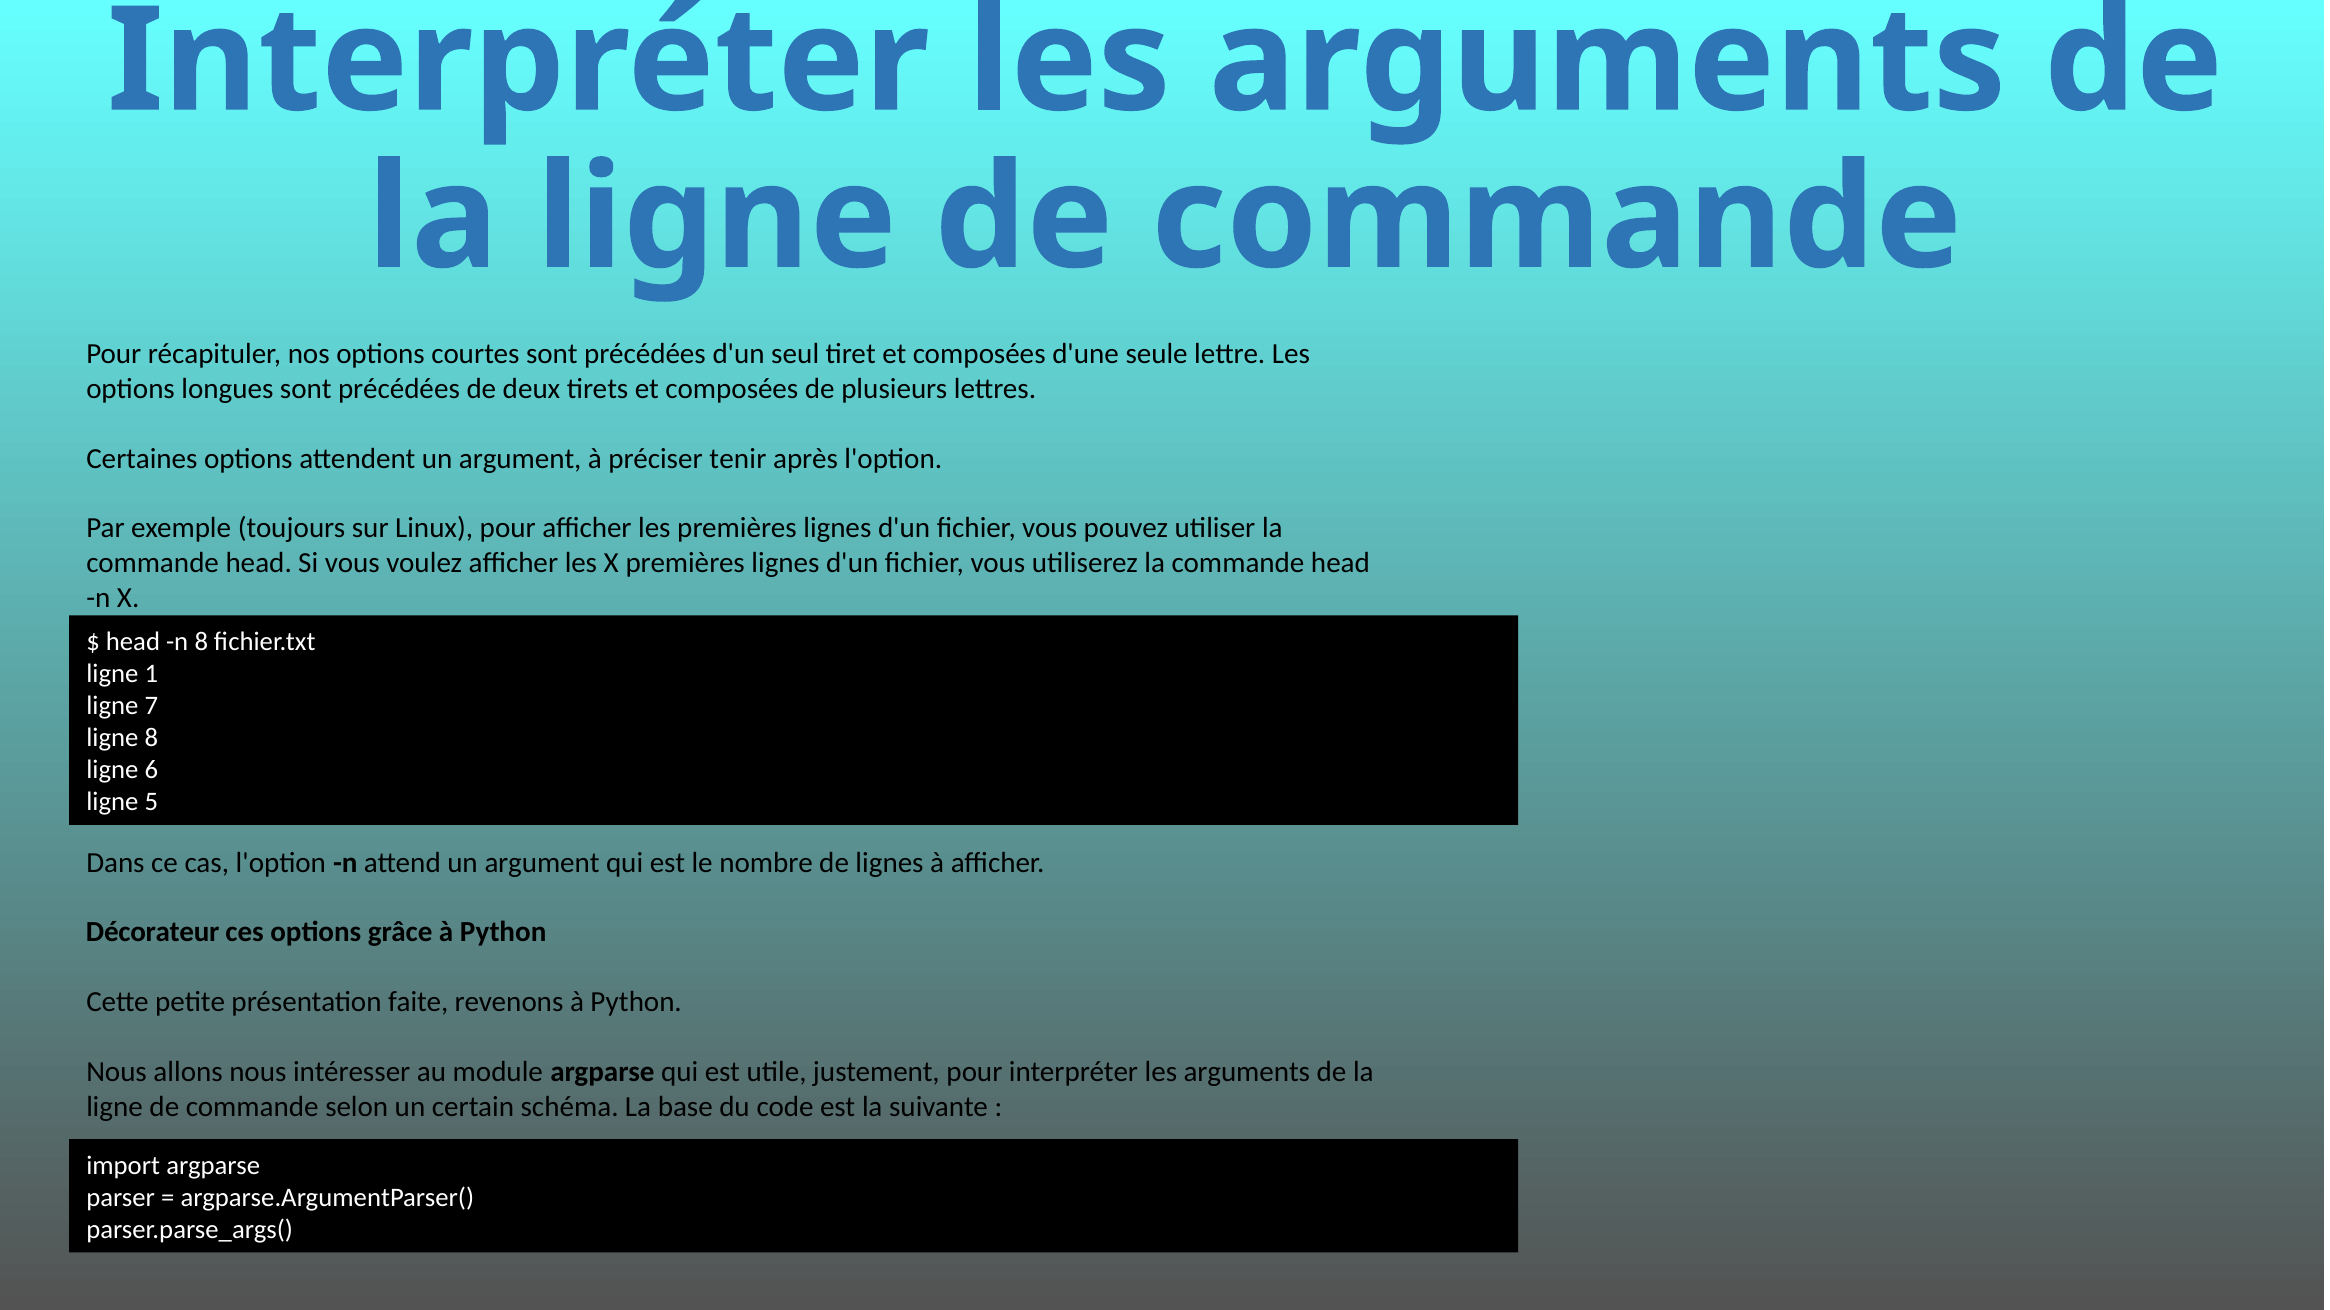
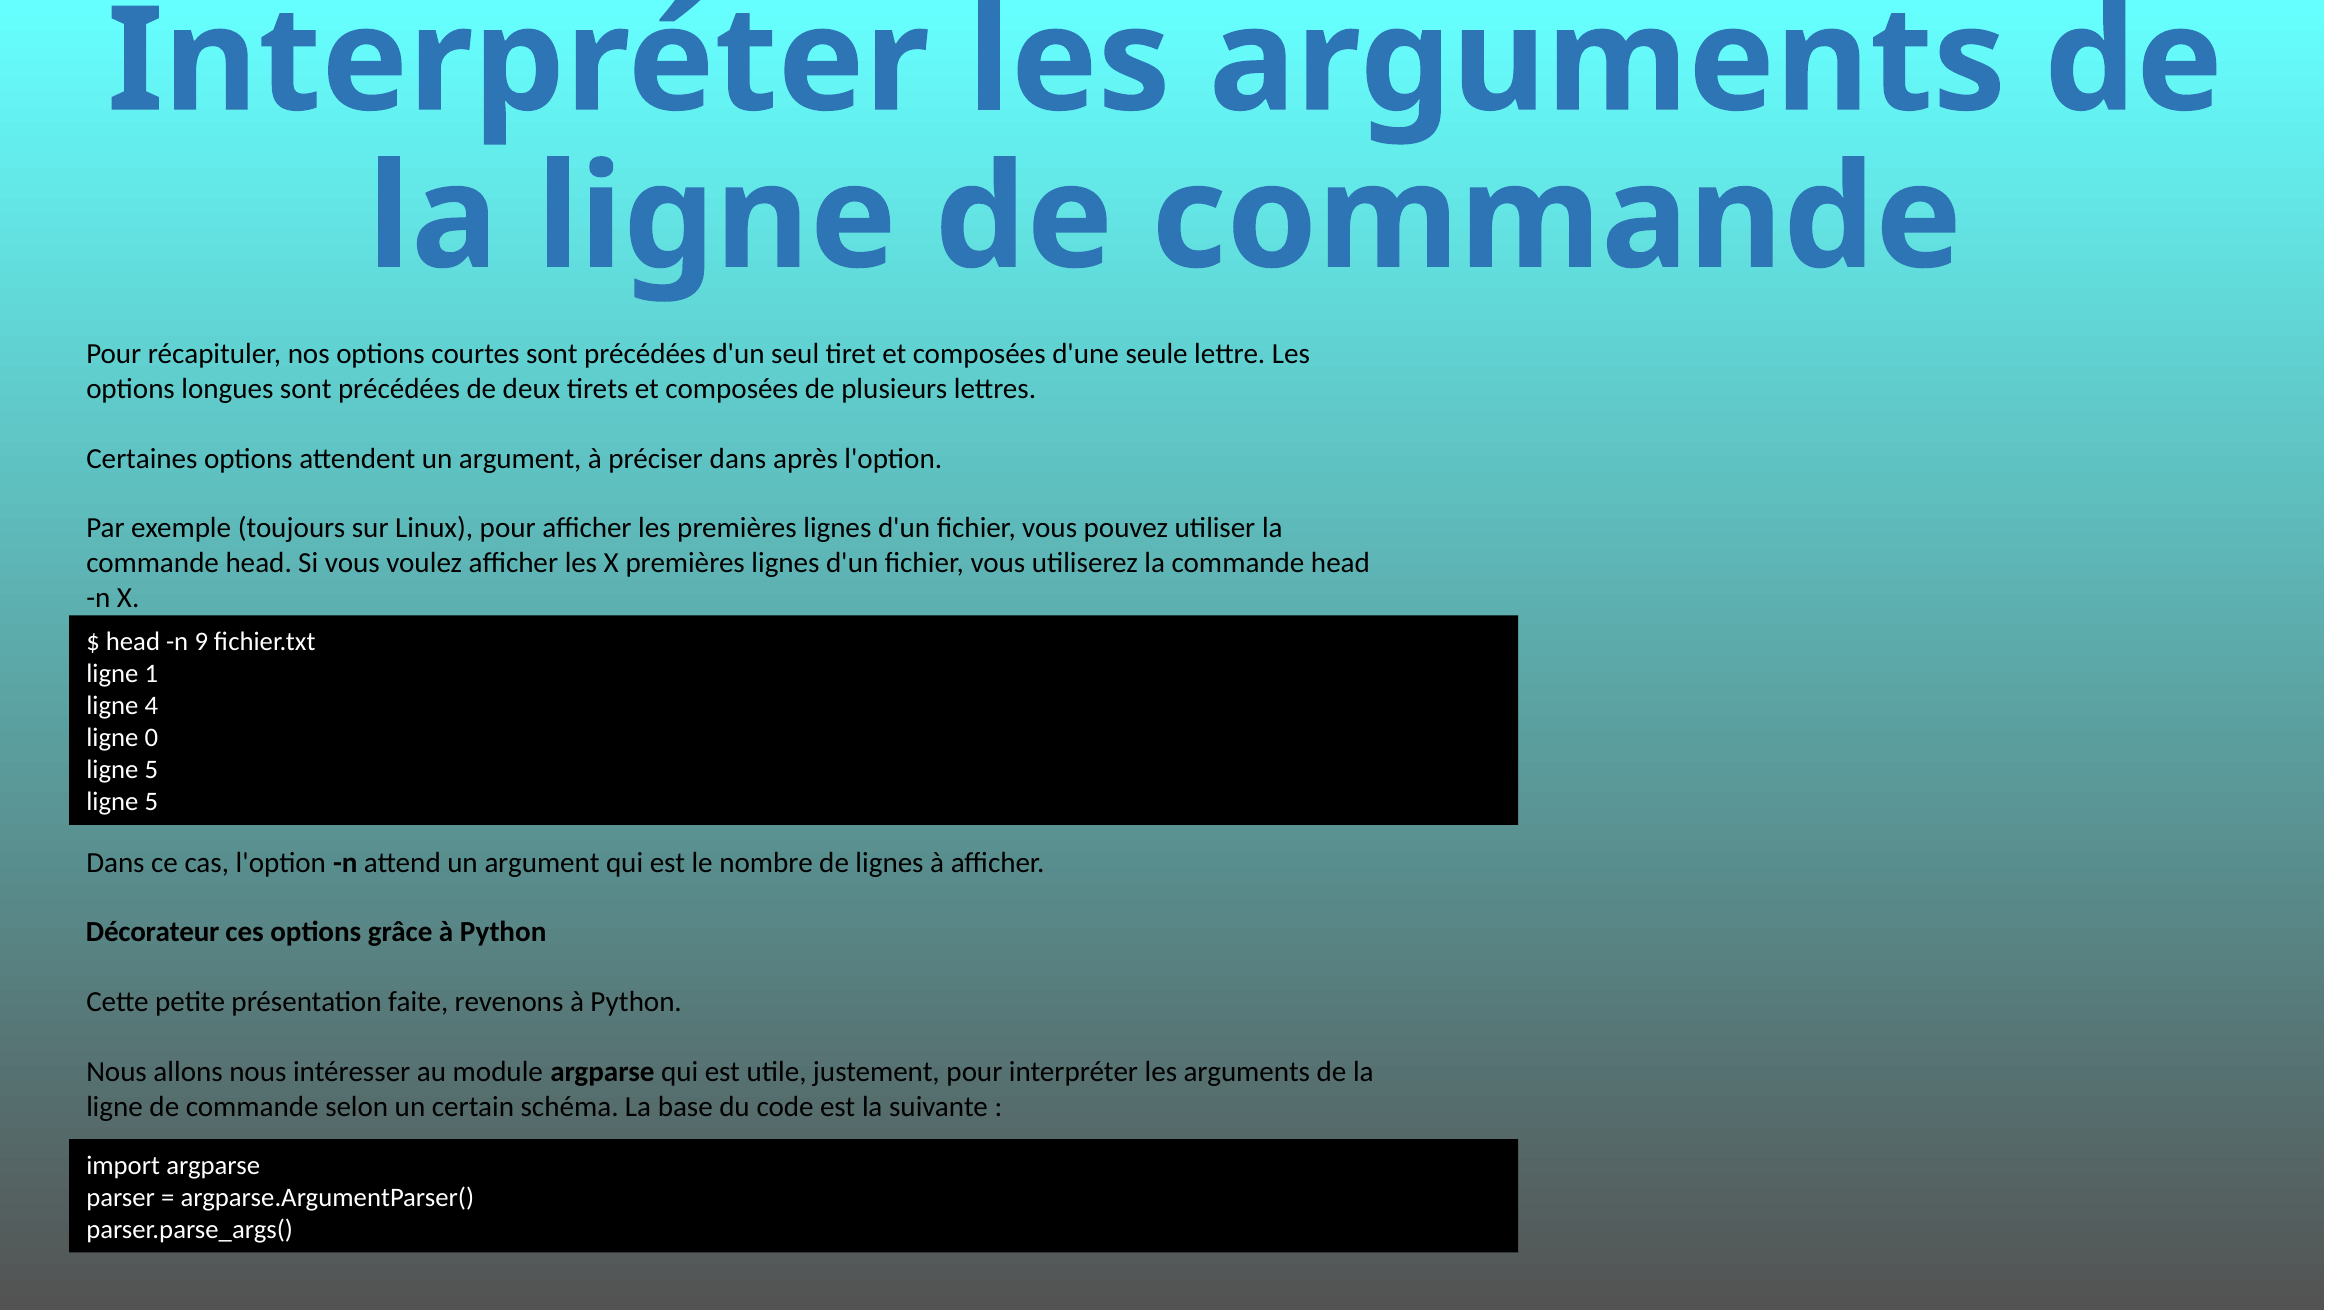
préciser tenir: tenir -> dans
n 8: 8 -> 9
7: 7 -> 4
ligne 8: 8 -> 0
6 at (151, 770): 6 -> 5
